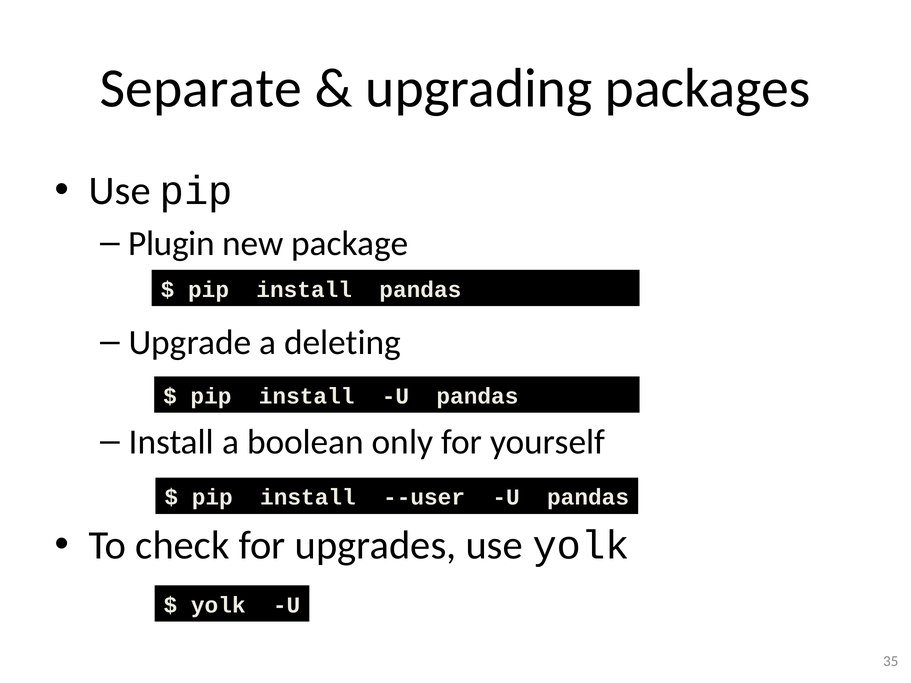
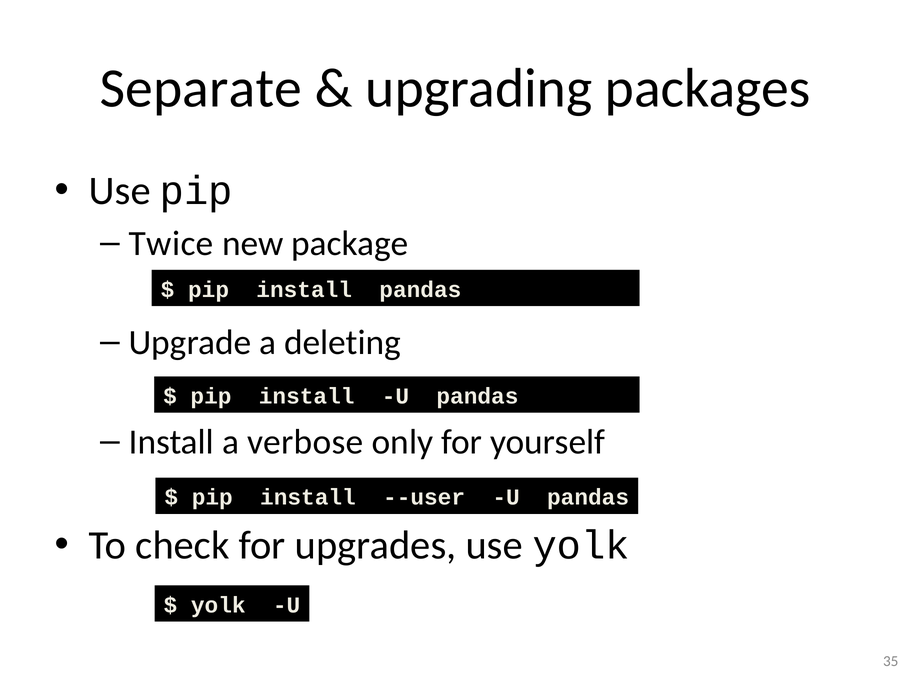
Plugin: Plugin -> Twice
boolean: boolean -> verbose
